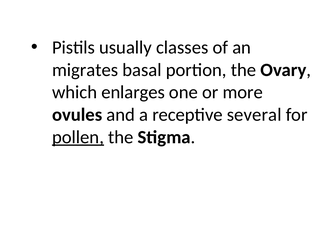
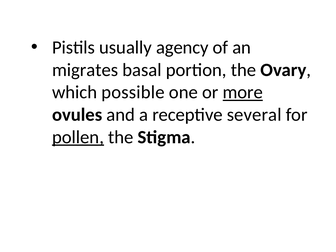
classes: classes -> agency
enlarges: enlarges -> possible
more underline: none -> present
